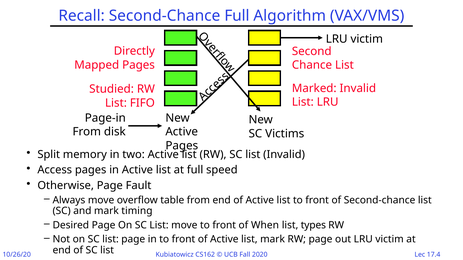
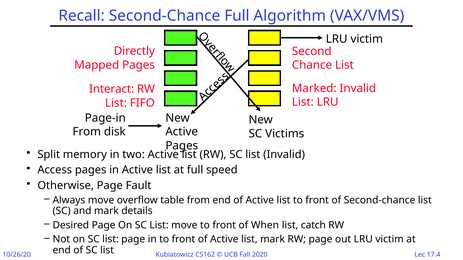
Studied: Studied -> Interact
timing: timing -> details
types: types -> catch
